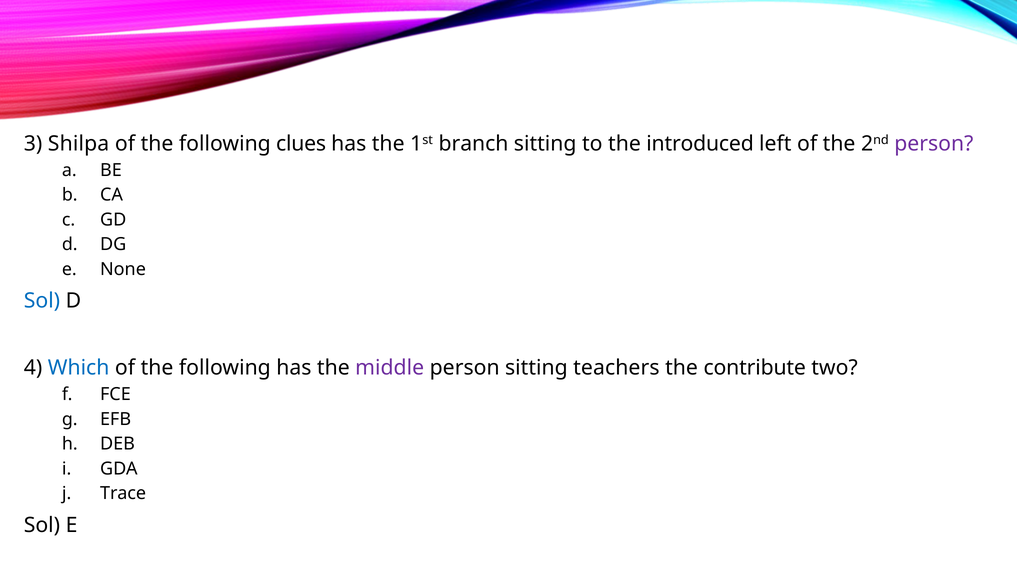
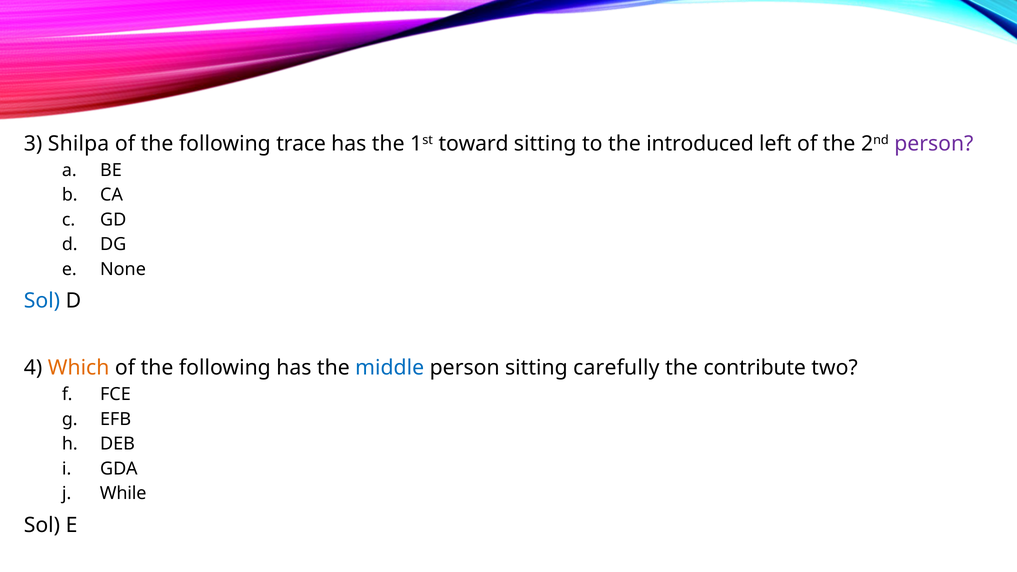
clues: clues -> trace
branch: branch -> toward
Which colour: blue -> orange
middle colour: purple -> blue
teachers: teachers -> carefully
Trace: Trace -> While
